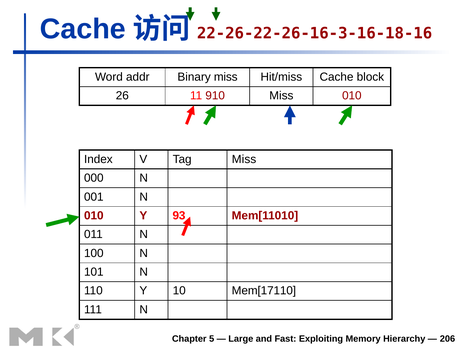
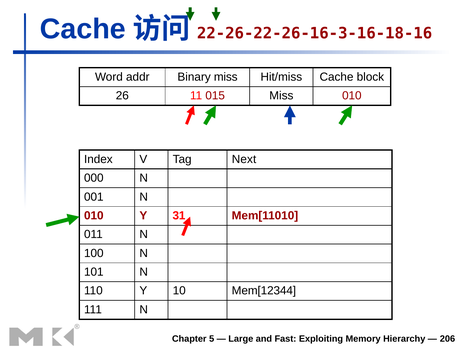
910: 910 -> 015
Tag Miss: Miss -> Next
93: 93 -> 31
Mem[17110: Mem[17110 -> Mem[12344
